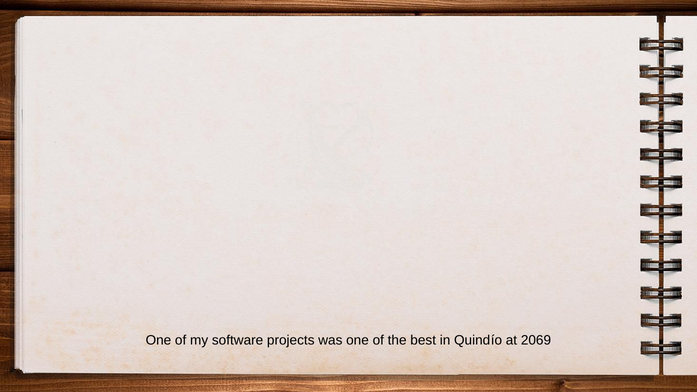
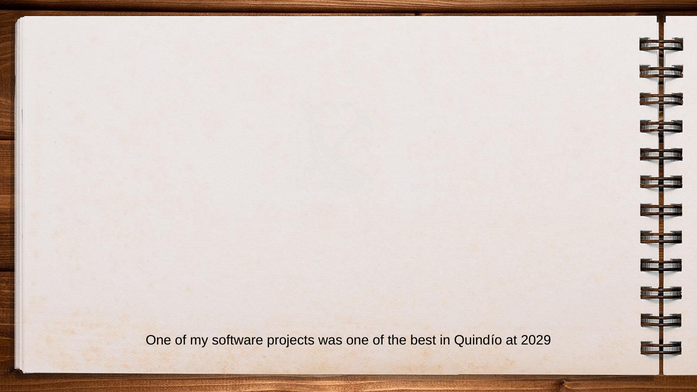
2069: 2069 -> 2029
